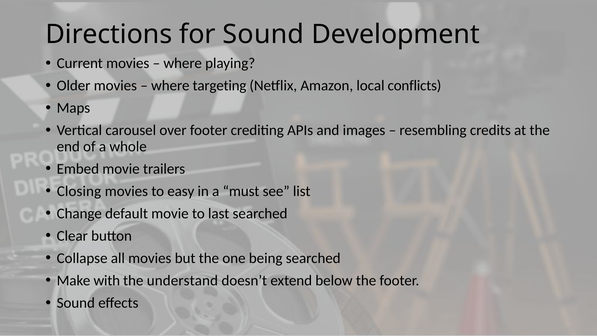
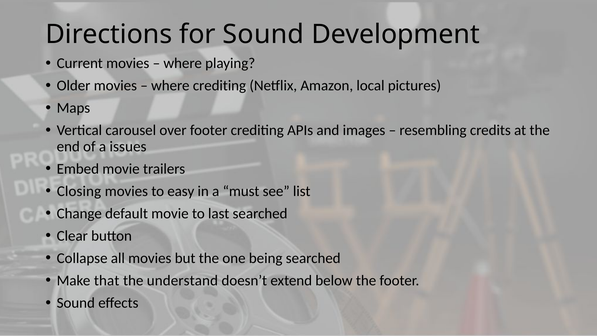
where targeting: targeting -> crediting
conflicts: conflicts -> pictures
whole: whole -> issues
with: with -> that
